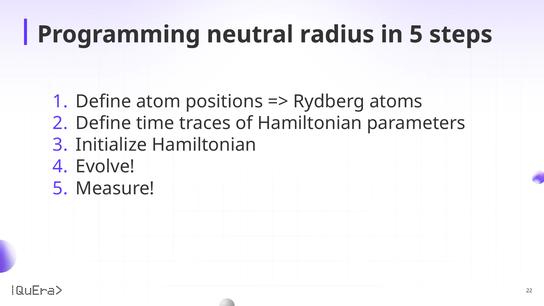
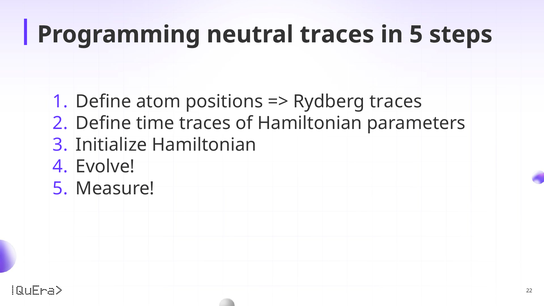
neutral radius: radius -> traces
Rydberg atoms: atoms -> traces
